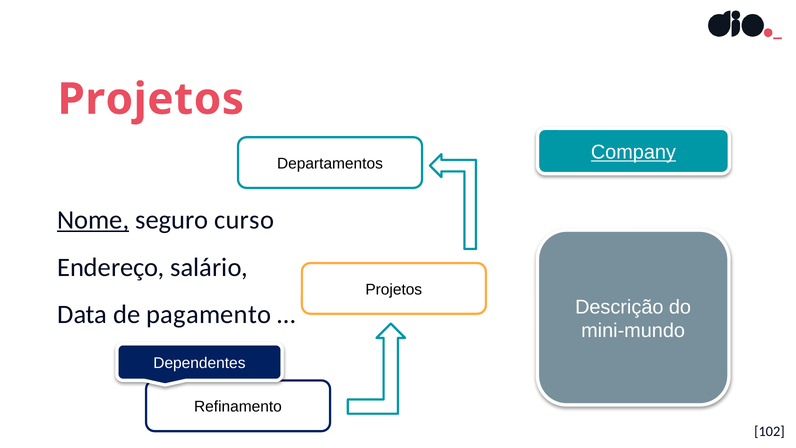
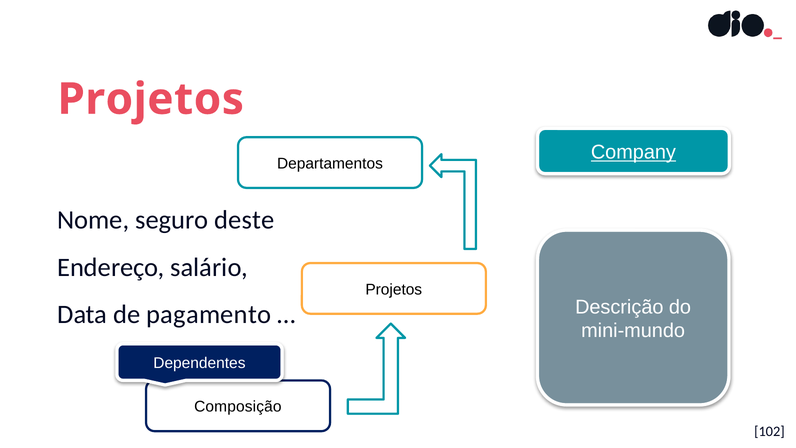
Nome underline: present -> none
curso: curso -> deste
Refinamento: Refinamento -> Composição
